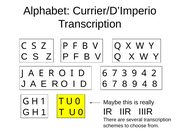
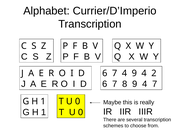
7 3: 3 -> 4
4 8: 8 -> 7
